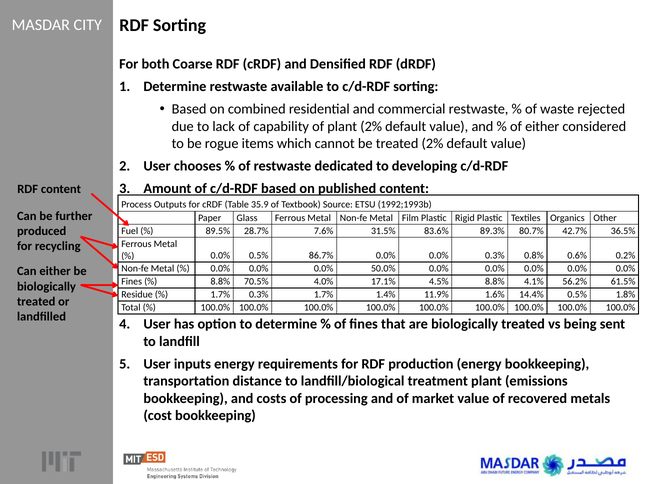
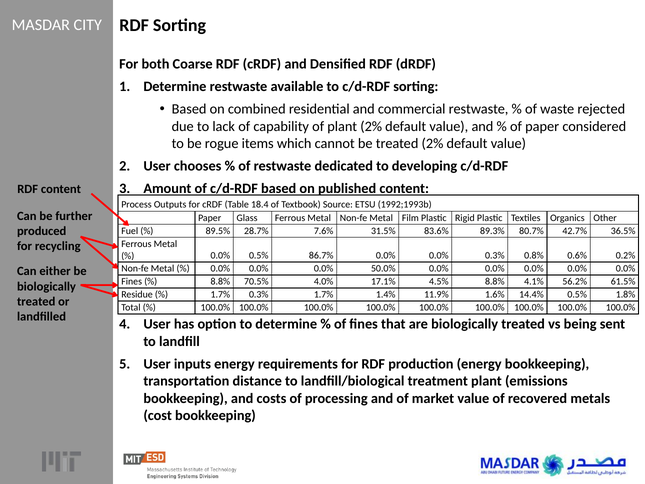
of either: either -> paper
35.9: 35.9 -> 18.4
